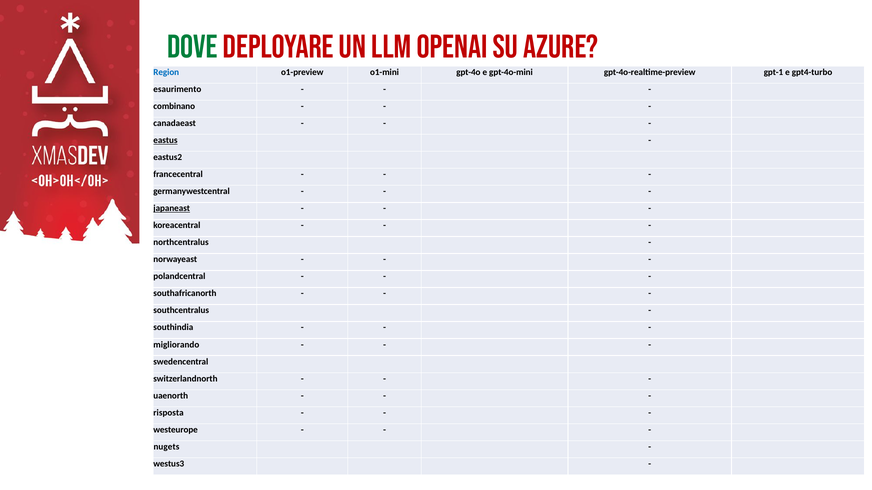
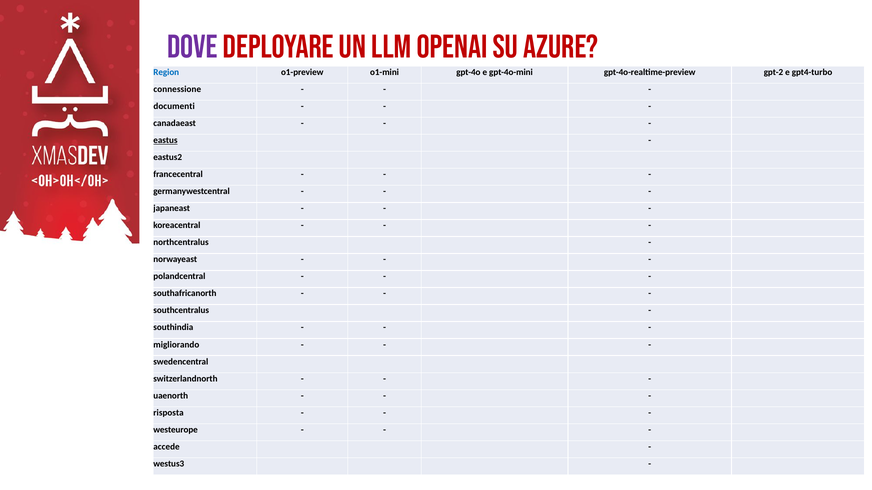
Dove colour: green -> purple
gpt-1: gpt-1 -> gpt-2
esaurimento: esaurimento -> connessione
combinano: combinano -> documenti
japaneast underline: present -> none
nugets: nugets -> accede
